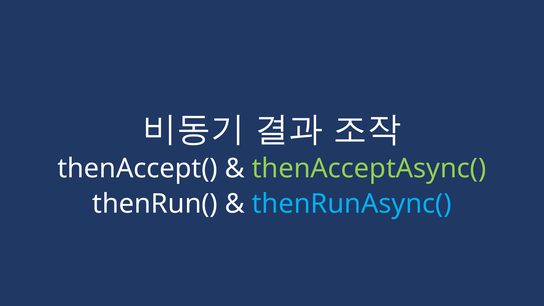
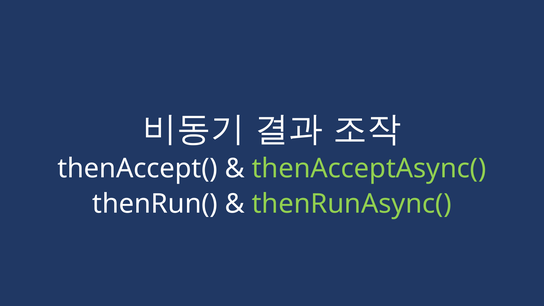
thenRunAsync( colour: light blue -> light green
